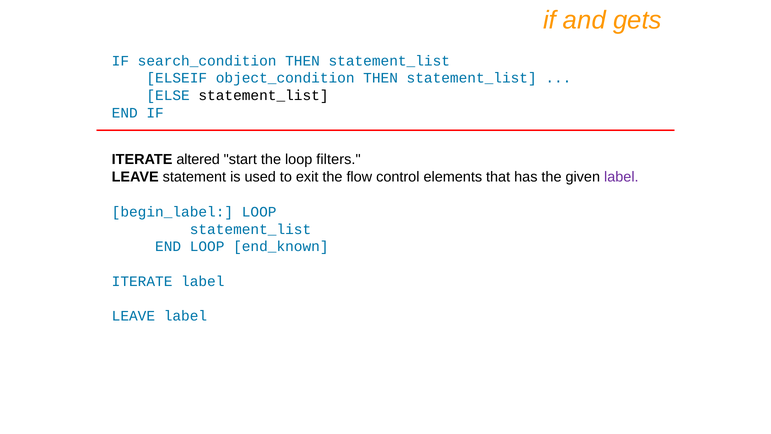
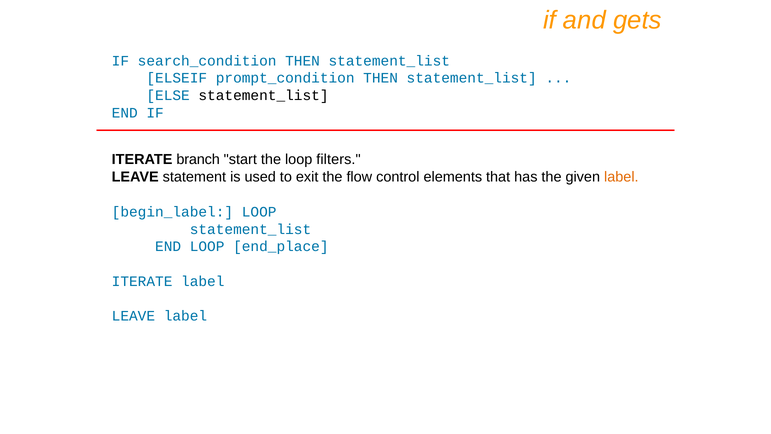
object_condition: object_condition -> prompt_condition
altered: altered -> branch
label at (621, 177) colour: purple -> orange
end_known: end_known -> end_place
